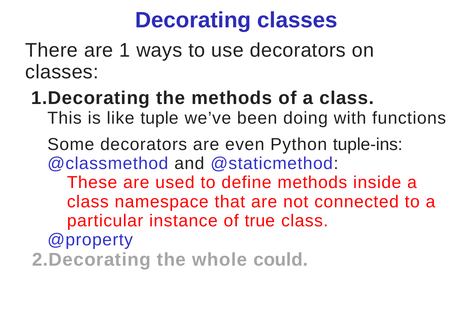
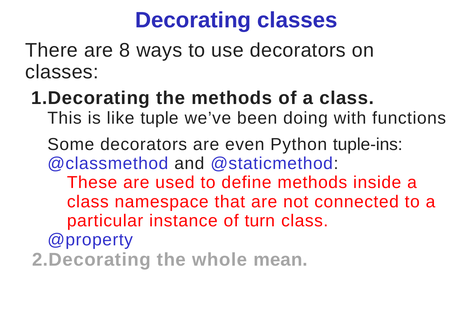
1: 1 -> 8
true: true -> turn
could: could -> mean
